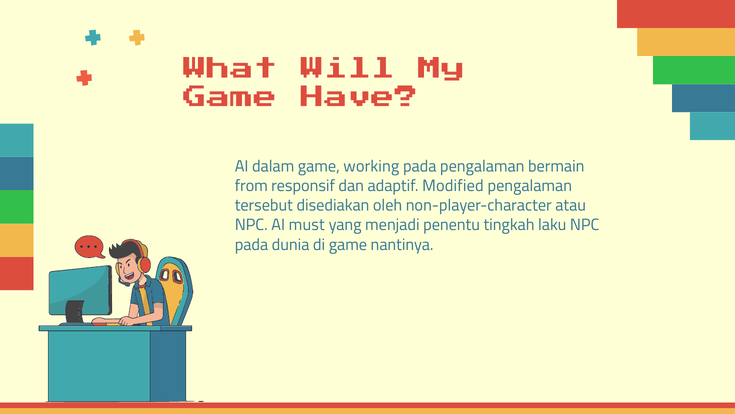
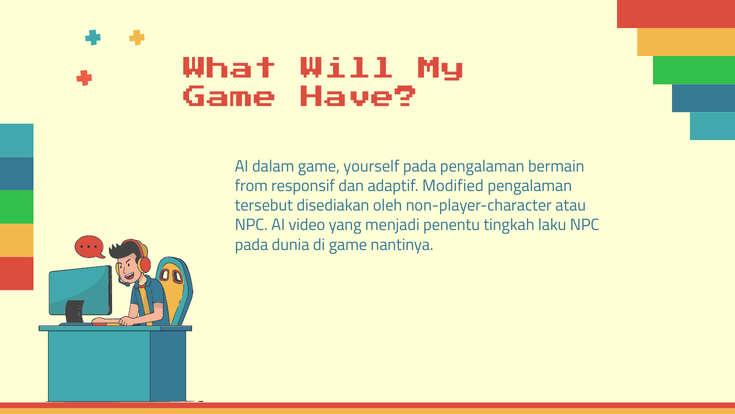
working: working -> yourself
must: must -> video
